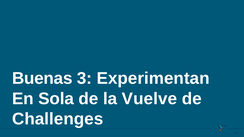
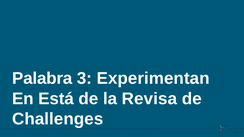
Buenas: Buenas -> Palabra
Sola: Sola -> Está
Vuelve: Vuelve -> Revisa
